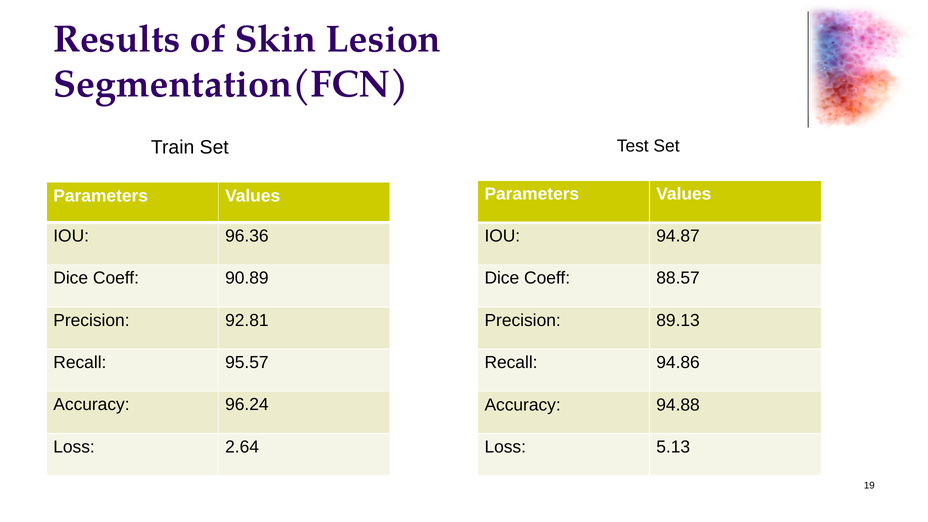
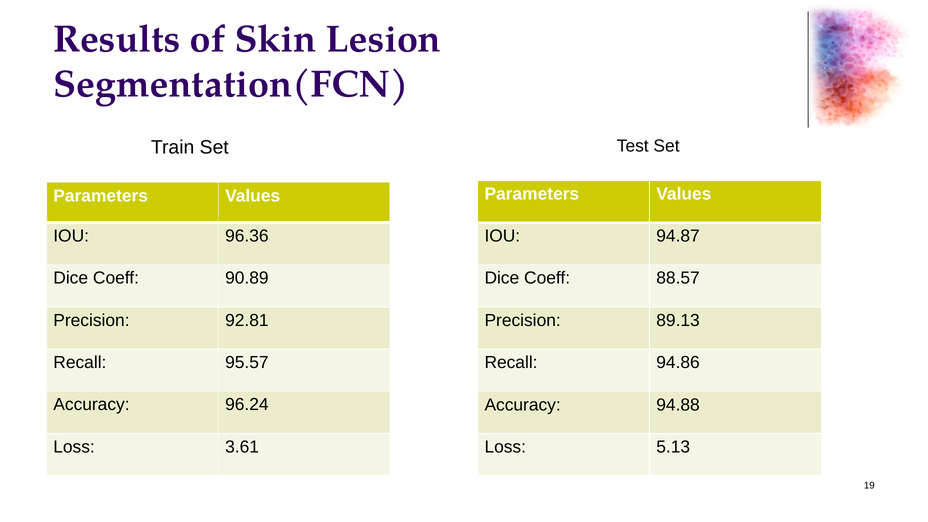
2.64: 2.64 -> 3.61
